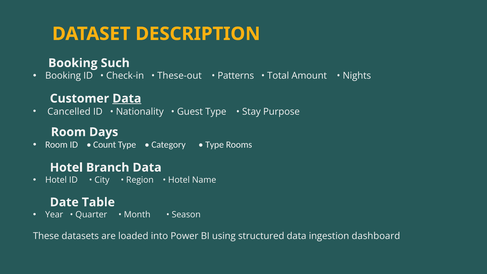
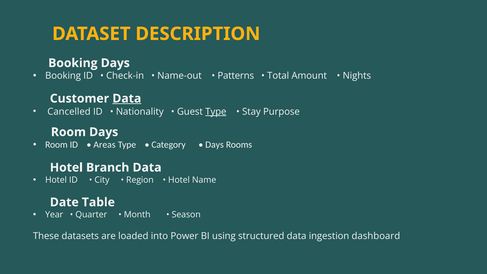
📊Booking Such: Such -> Days
These-out: These-out -> Name-out
Type at (216, 112) underline: none -> present
Count: Count -> Areas
Type at (215, 145): Type -> Days
